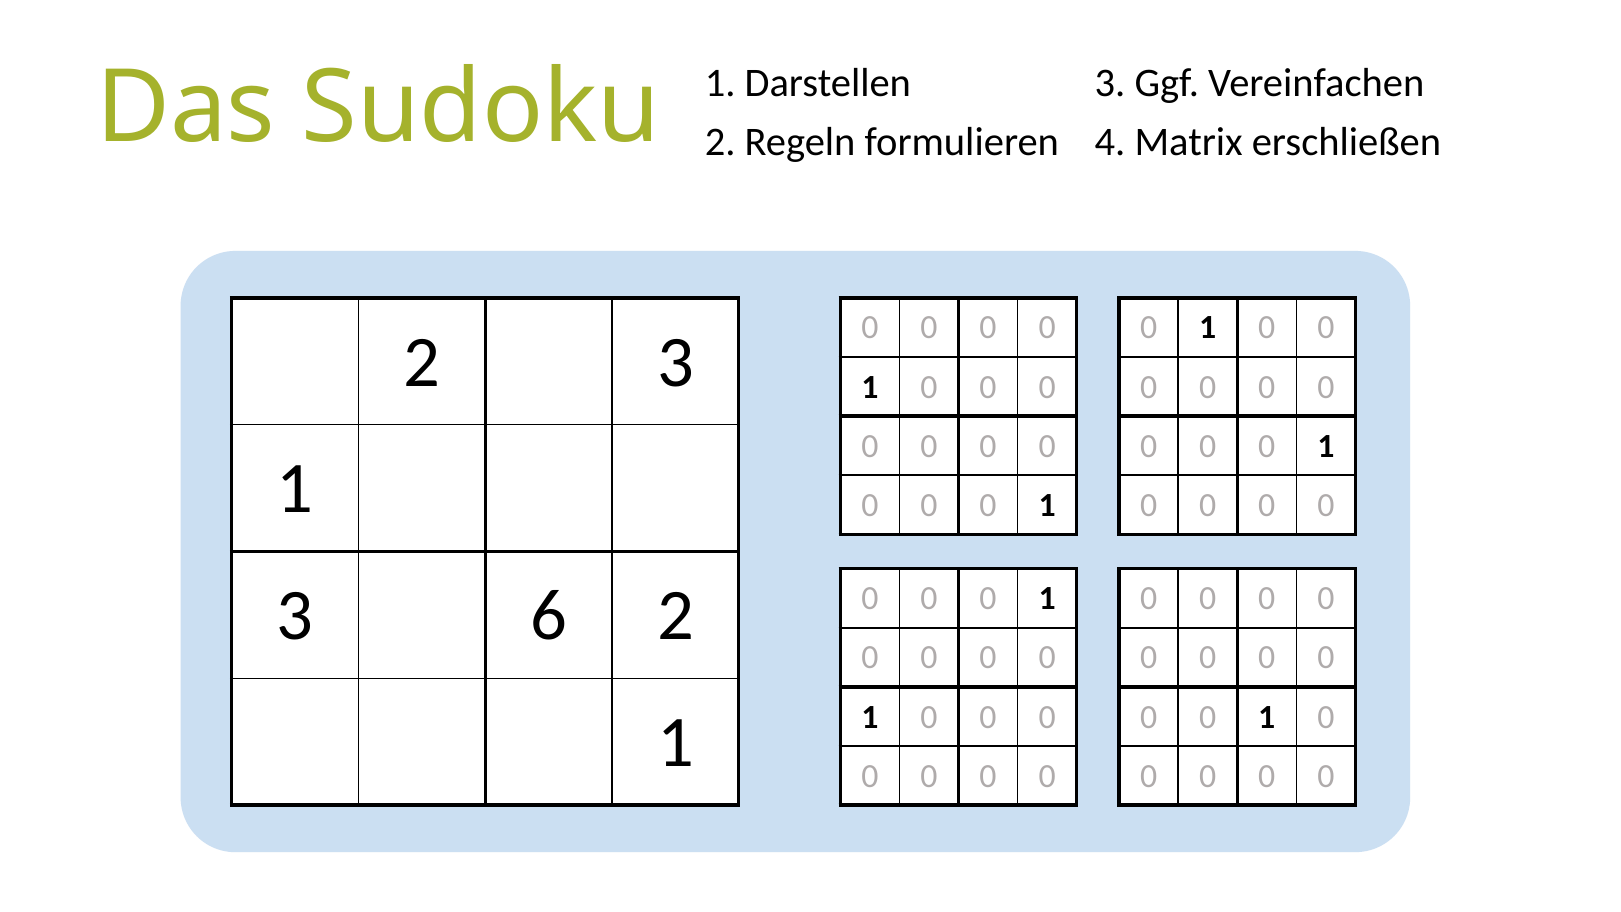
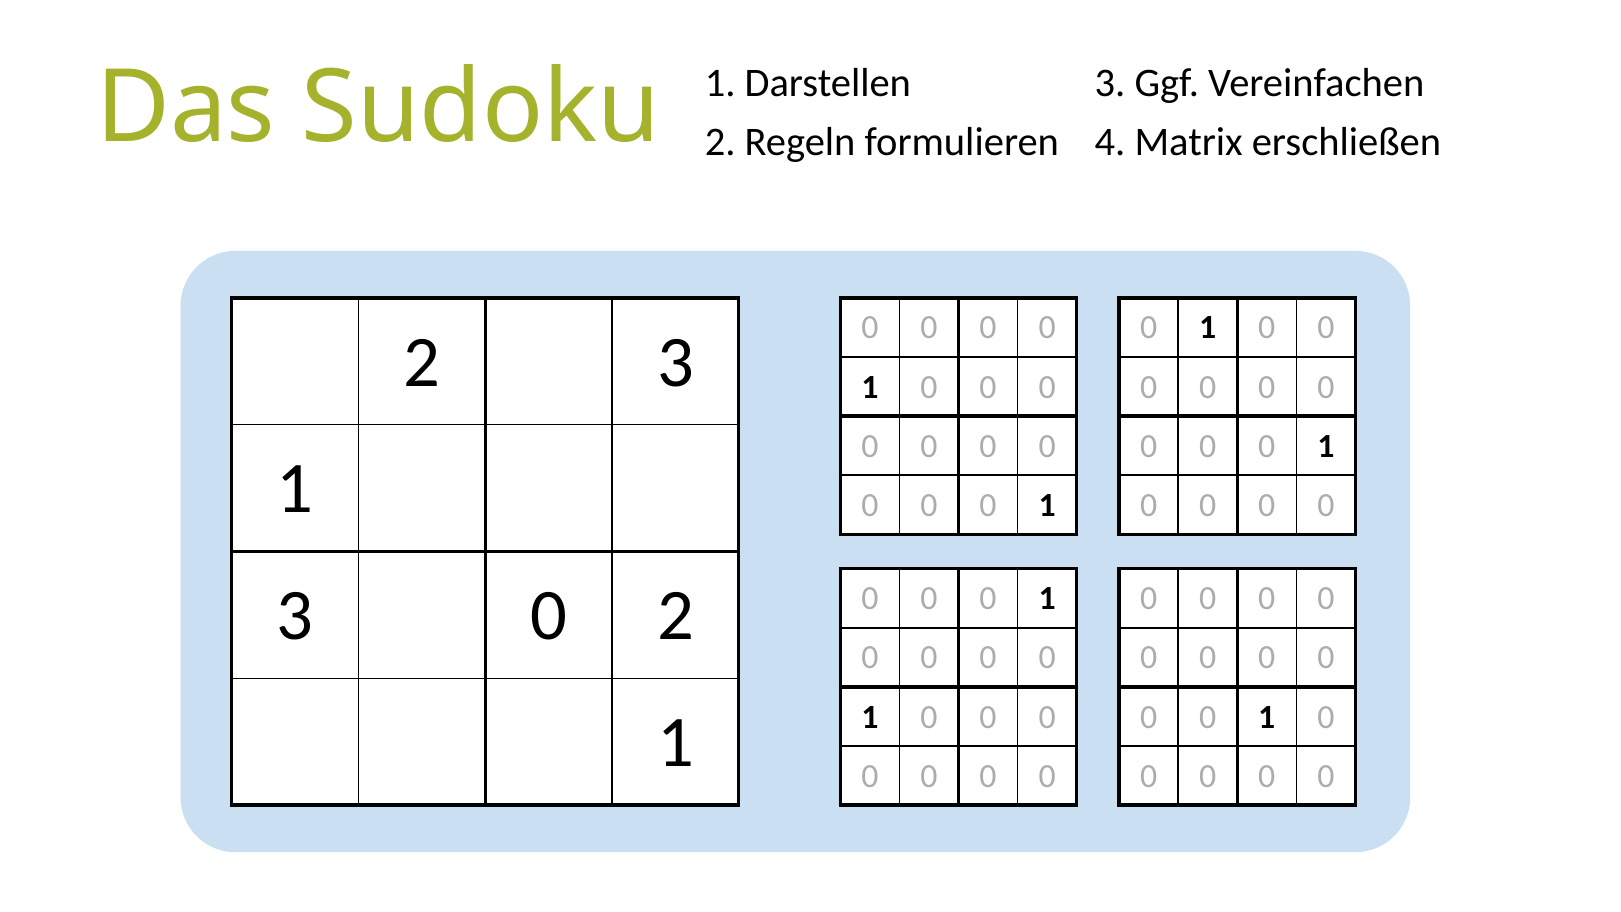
6 at (549, 616): 6 -> 0
